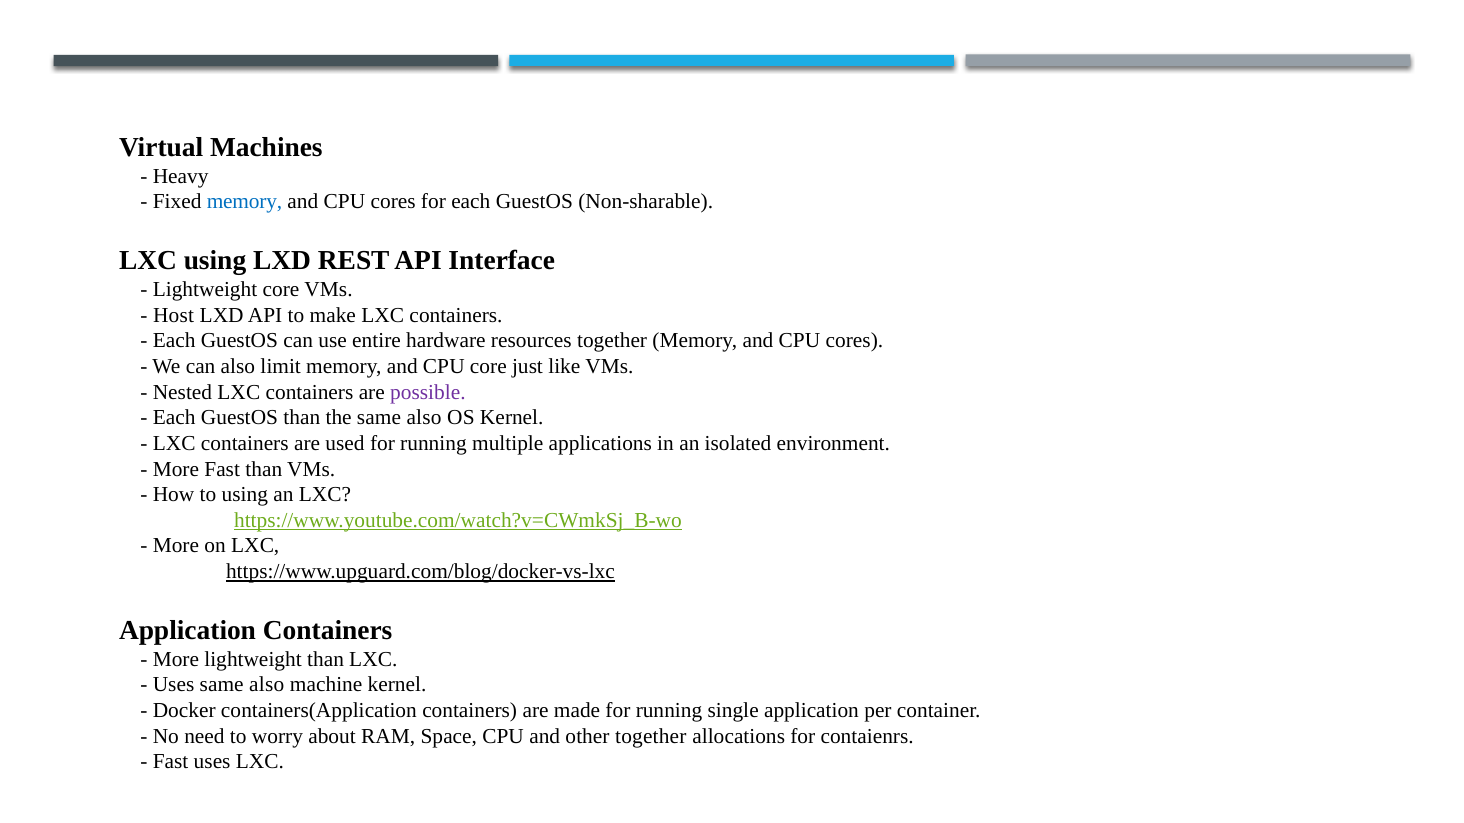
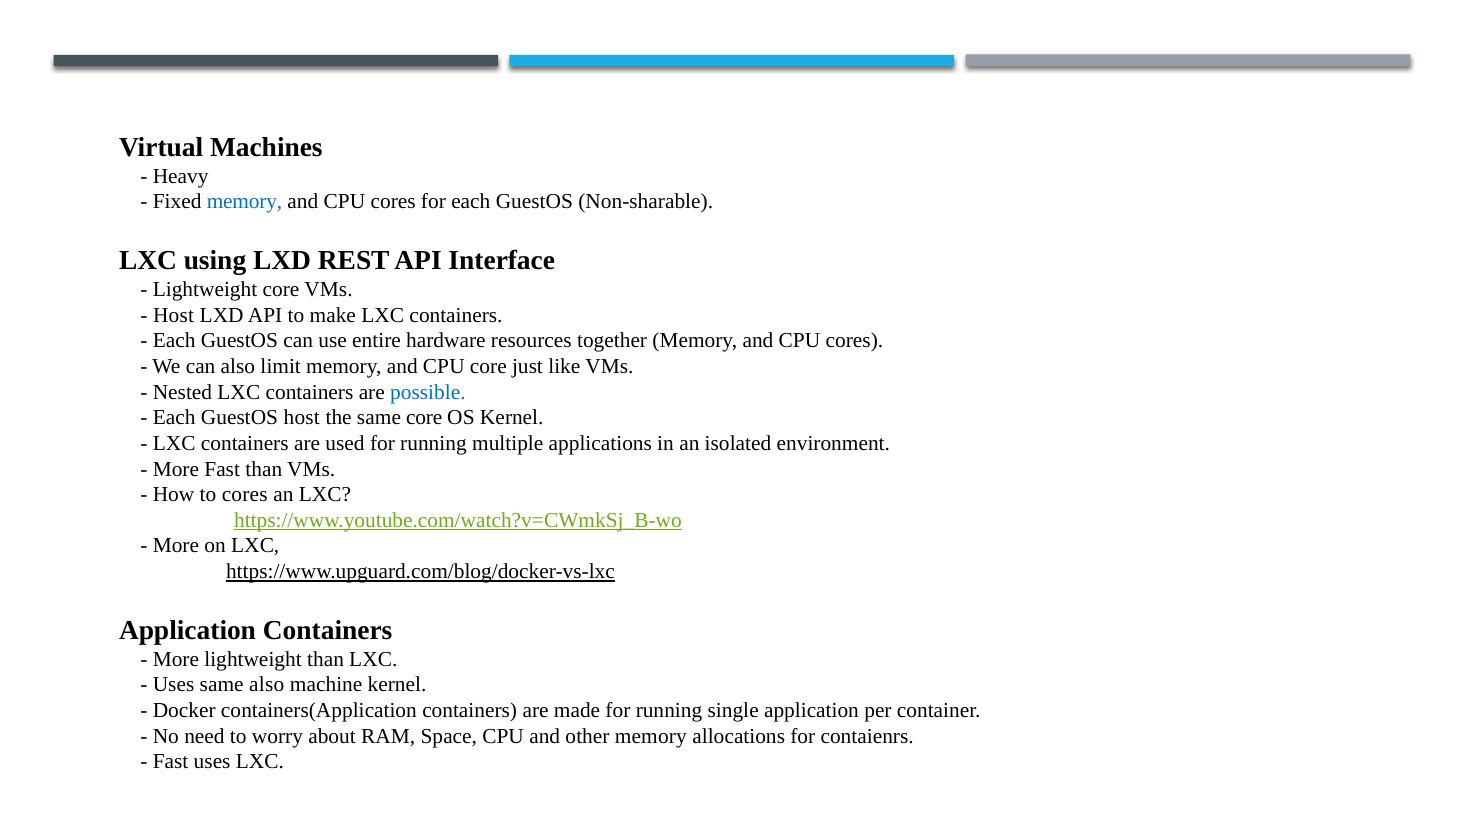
possible colour: purple -> blue
GuestOS than: than -> host
the same also: also -> core
to using: using -> cores
other together: together -> memory
